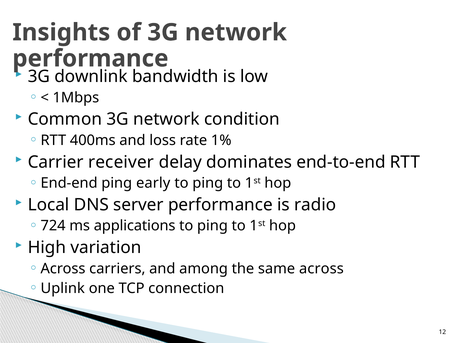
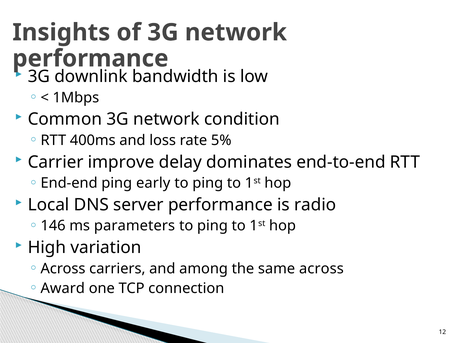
1%: 1% -> 5%
receiver: receiver -> improve
724: 724 -> 146
applications: applications -> parameters
Uplink: Uplink -> Award
